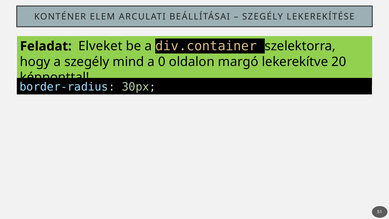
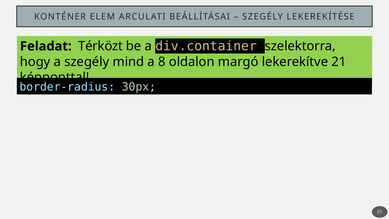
Elveket: Elveket -> Térközt
0: 0 -> 8
20: 20 -> 21
